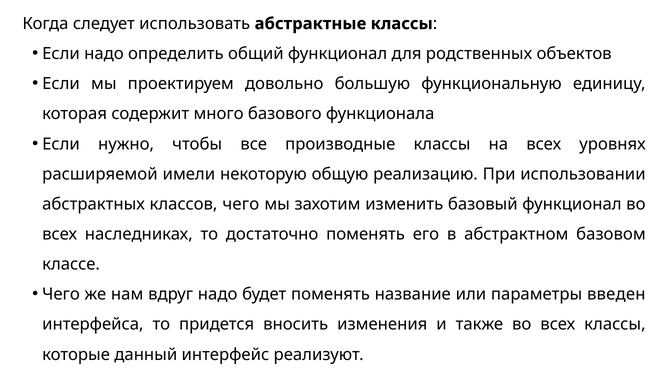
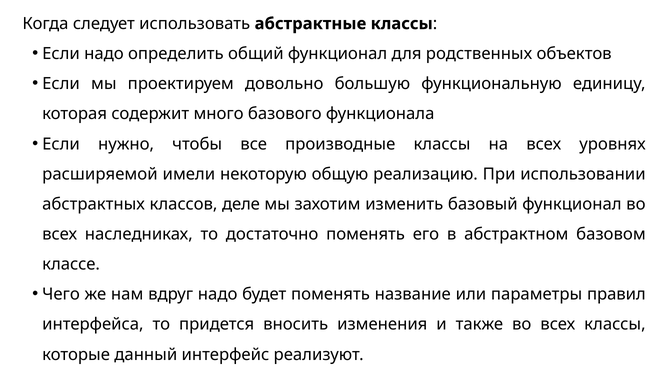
классов чего: чего -> деле
введен: введен -> правил
